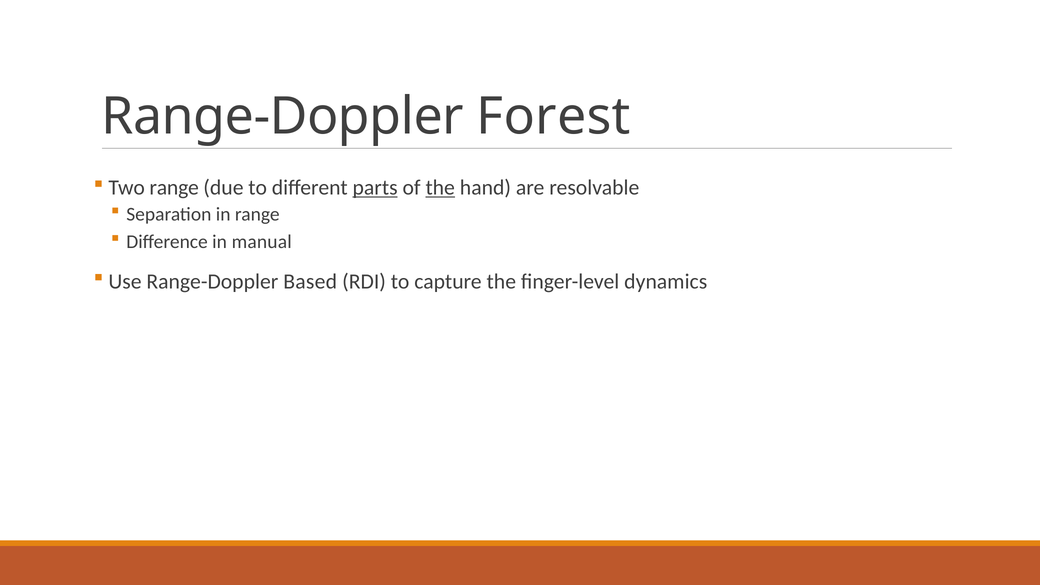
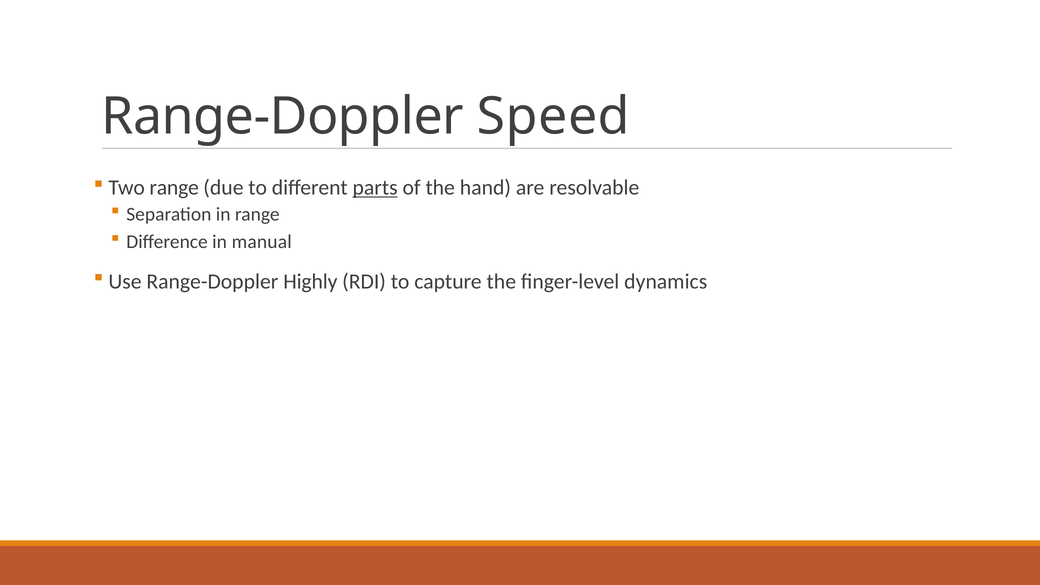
Forest: Forest -> Speed
the at (440, 188) underline: present -> none
Based: Based -> Highly
